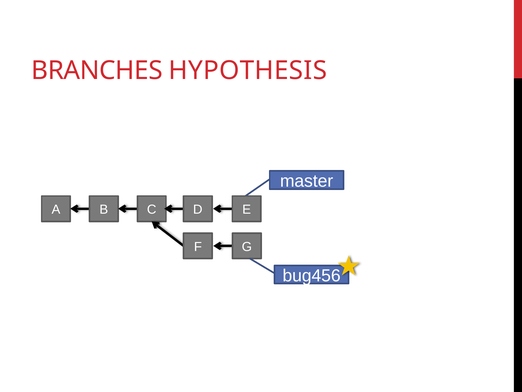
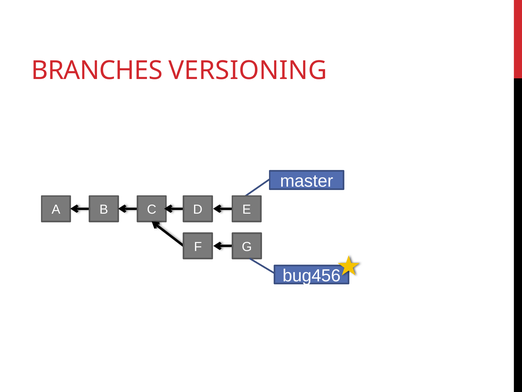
HYPOTHESIS: HYPOTHESIS -> VERSIONING
